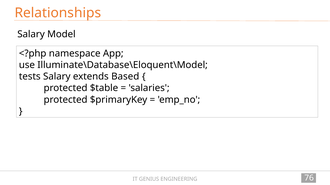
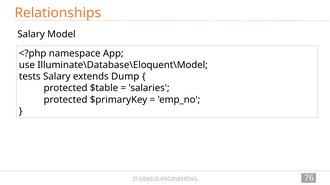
Based: Based -> Dump
